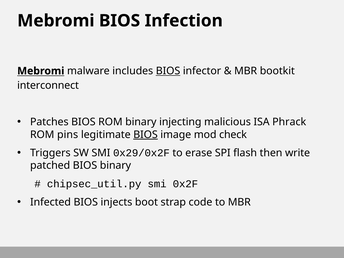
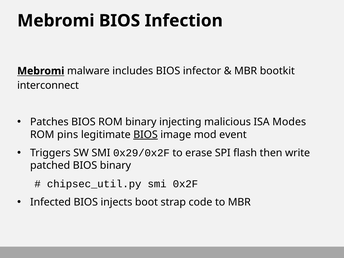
BIOS at (168, 71) underline: present -> none
Phrack: Phrack -> Modes
check: check -> event
